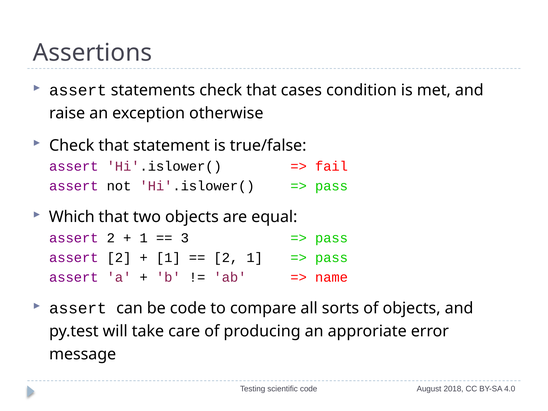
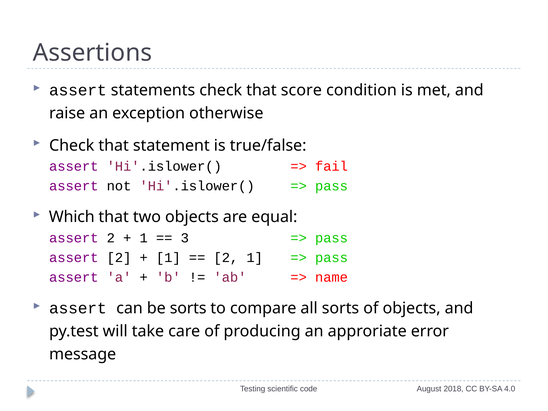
cases: cases -> score
be code: code -> sorts
